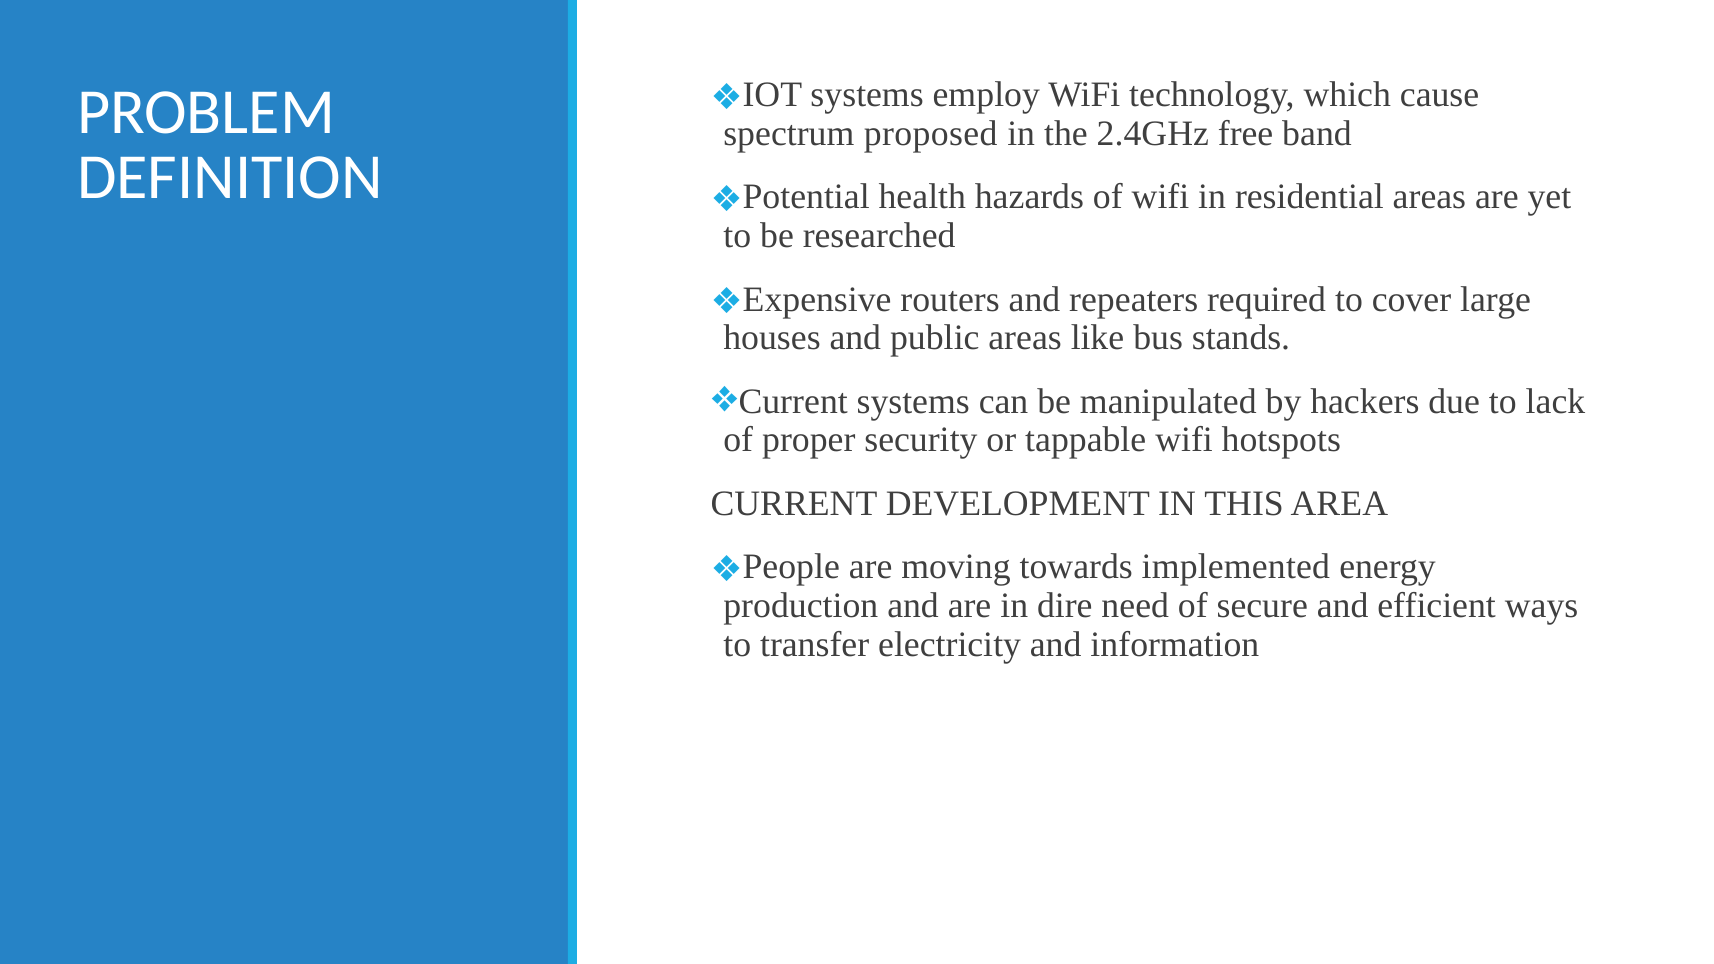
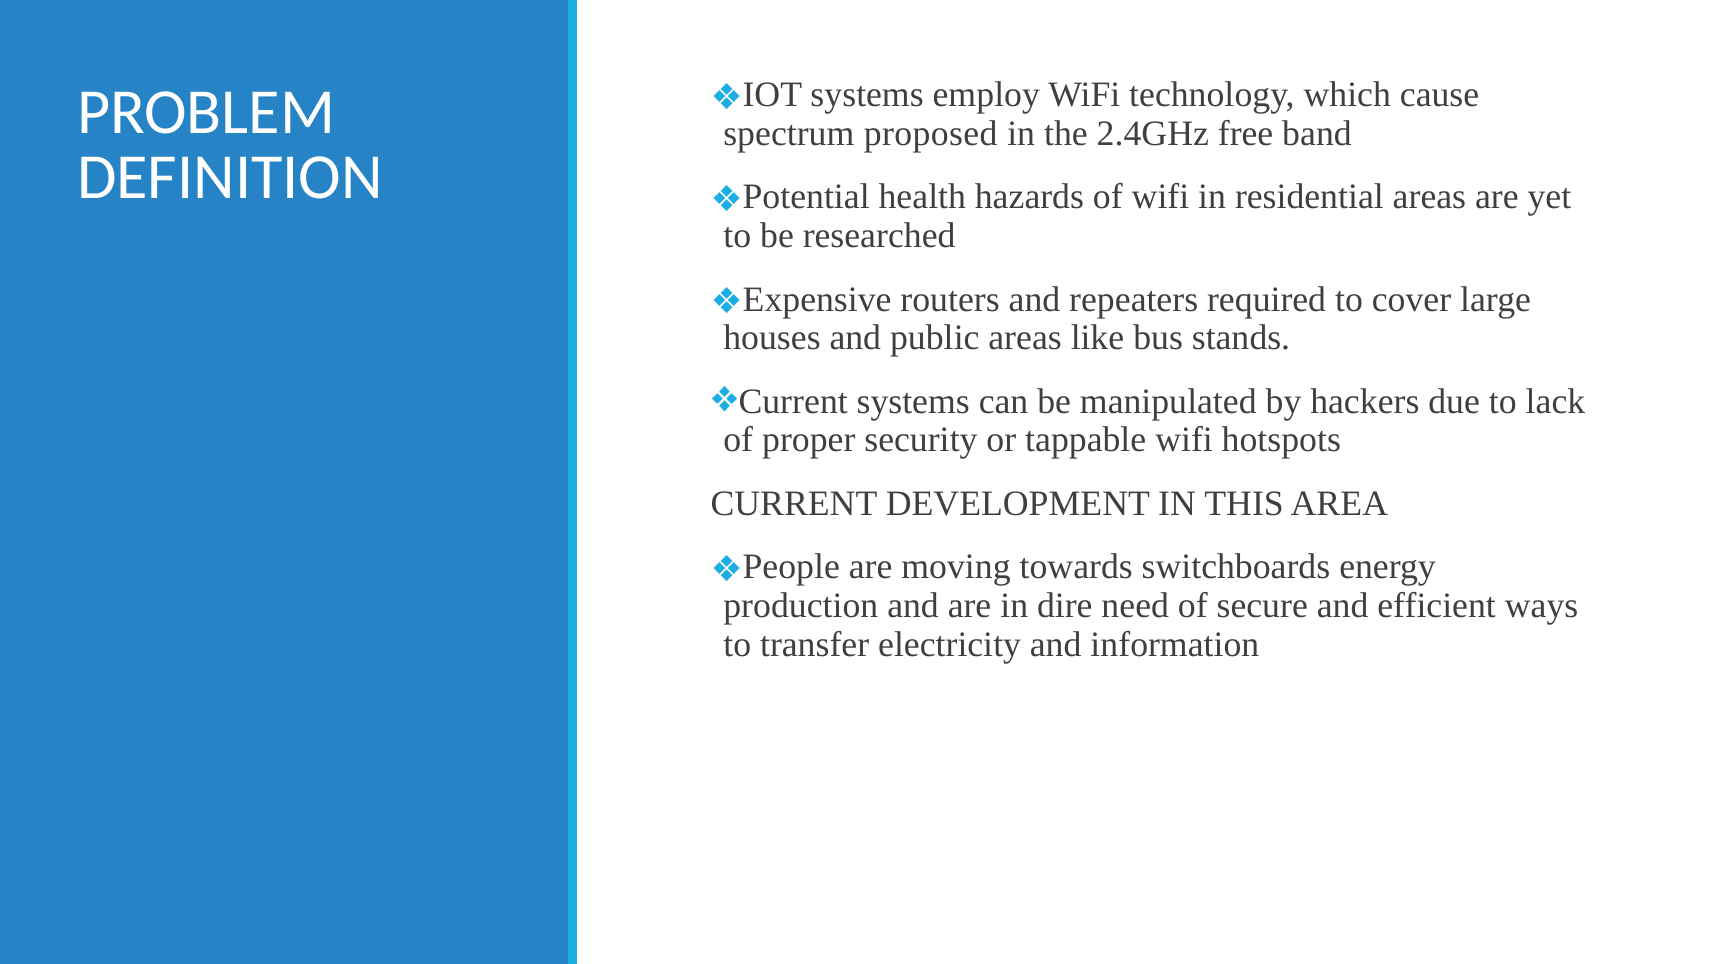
implemented: implemented -> switchboards
